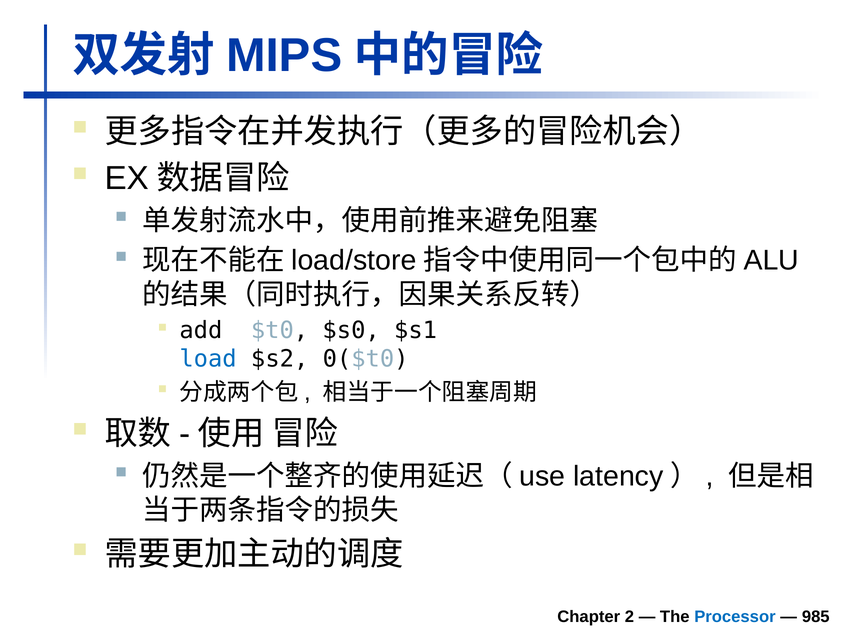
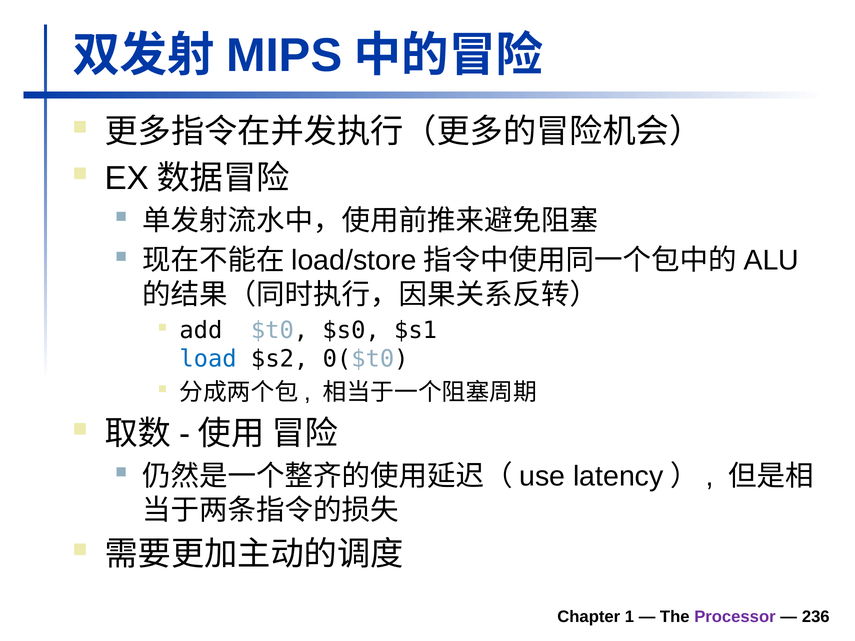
2: 2 -> 1
Processor colour: blue -> purple
985: 985 -> 236
